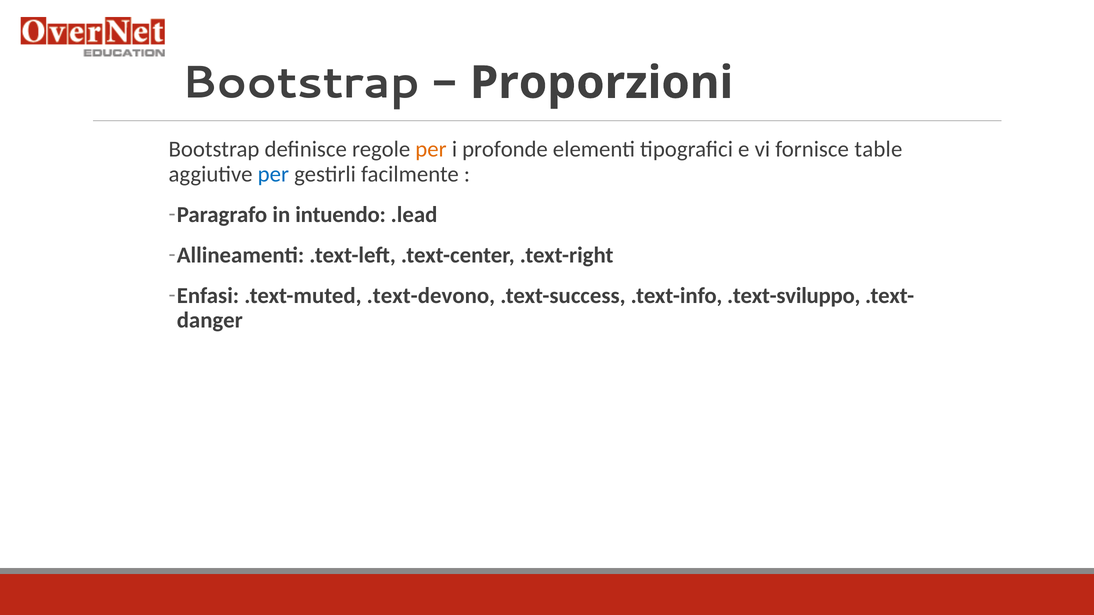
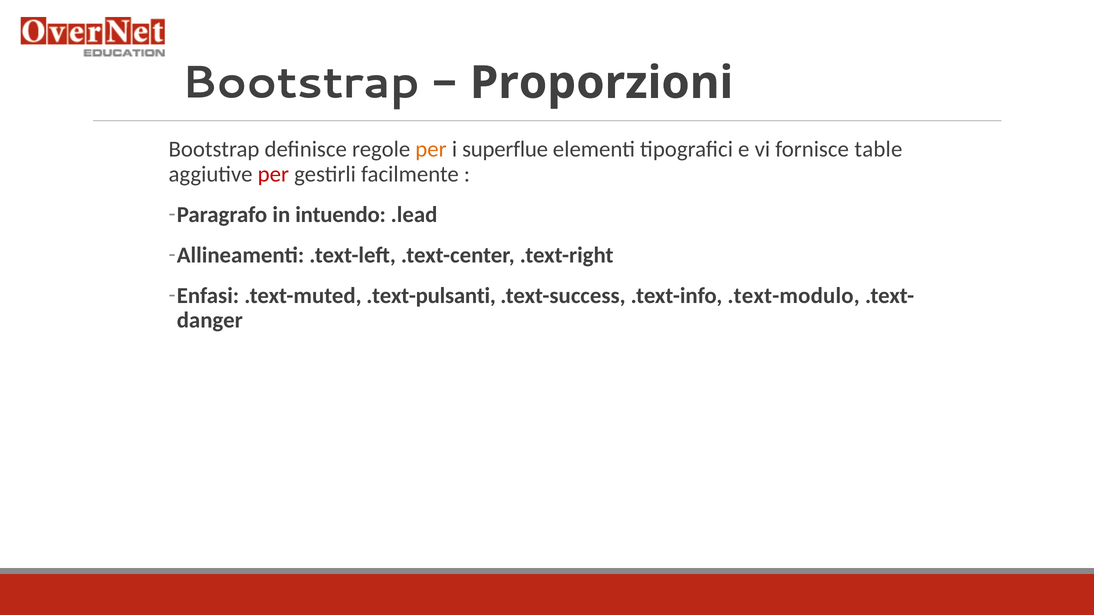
profonde: profonde -> superflue
per at (273, 174) colour: blue -> red
.text-devono: .text-devono -> .text-pulsanti
.text-sviluppo: .text-sviluppo -> .text-modulo
